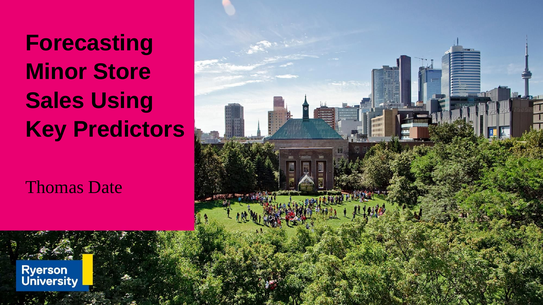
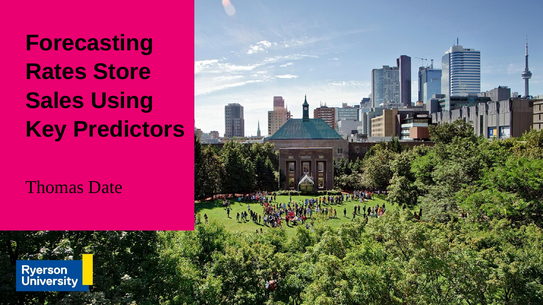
Minor: Minor -> Rates
